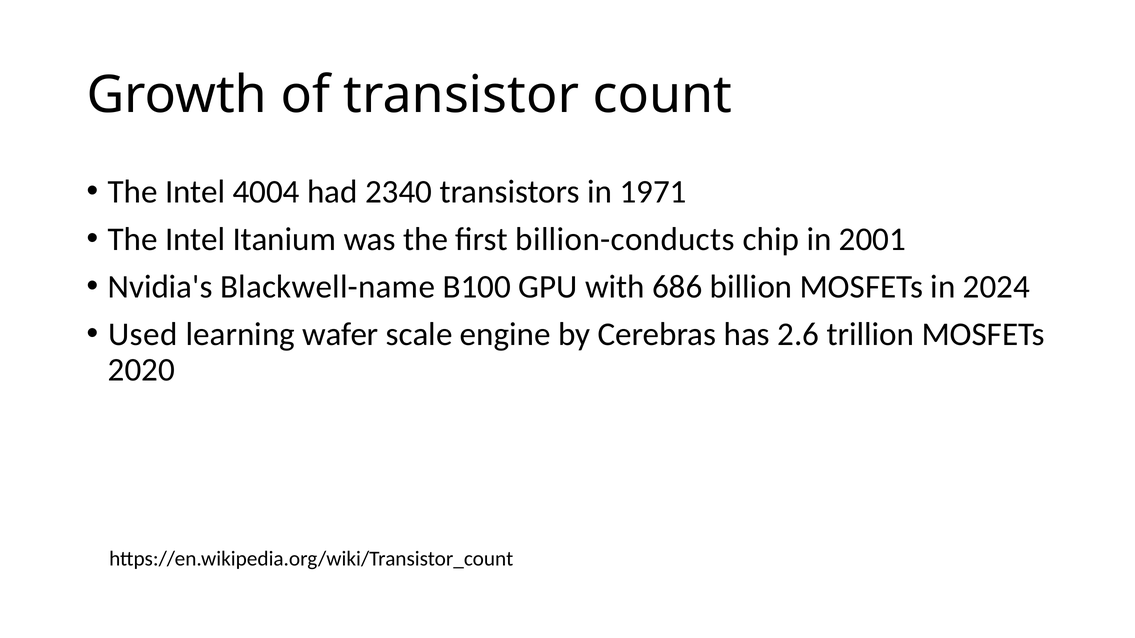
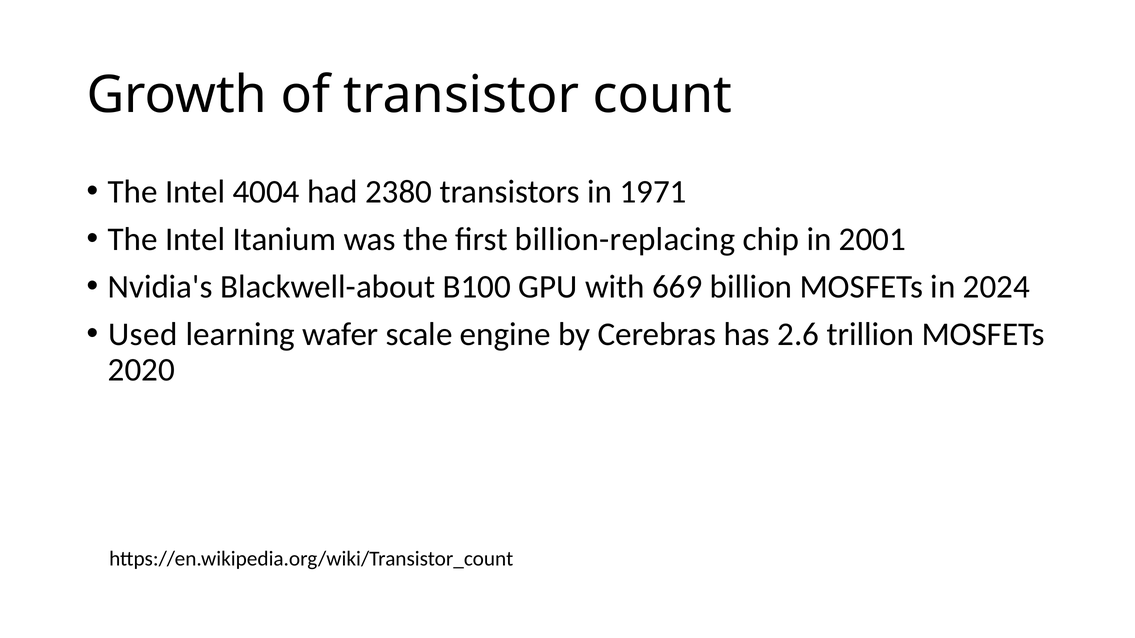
2340: 2340 -> 2380
billion-conducts: billion-conducts -> billion-replacing
Blackwell-name: Blackwell-name -> Blackwell-about
686: 686 -> 669
